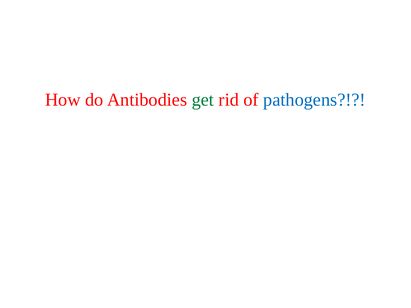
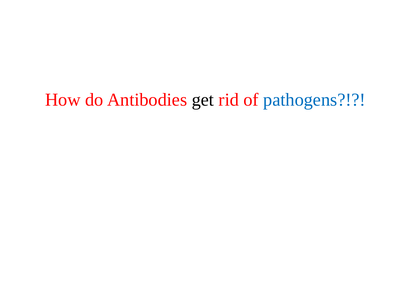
get colour: green -> black
